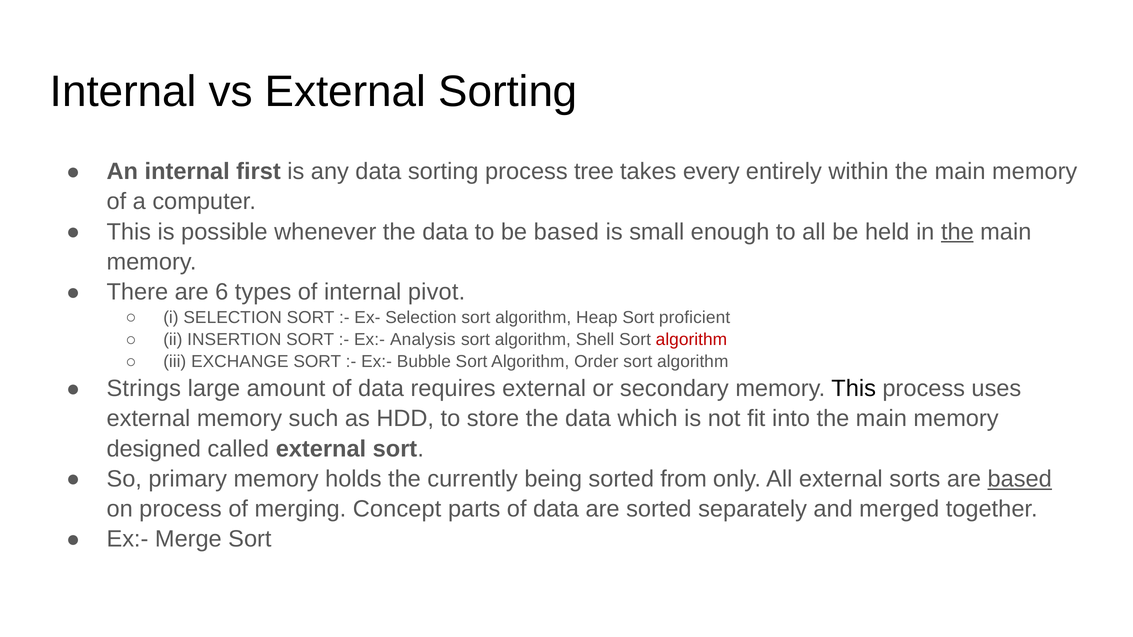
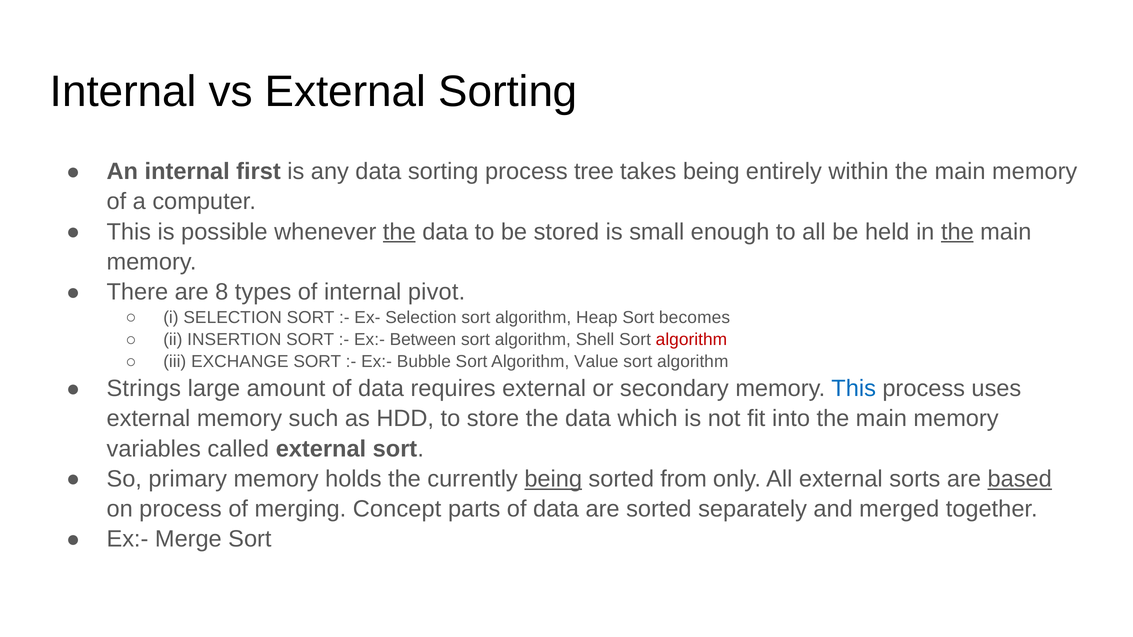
takes every: every -> being
the at (399, 232) underline: none -> present
be based: based -> stored
6: 6 -> 8
proficient: proficient -> becomes
Analysis: Analysis -> Between
Order: Order -> Value
This at (854, 389) colour: black -> blue
designed: designed -> variables
being at (553, 479) underline: none -> present
